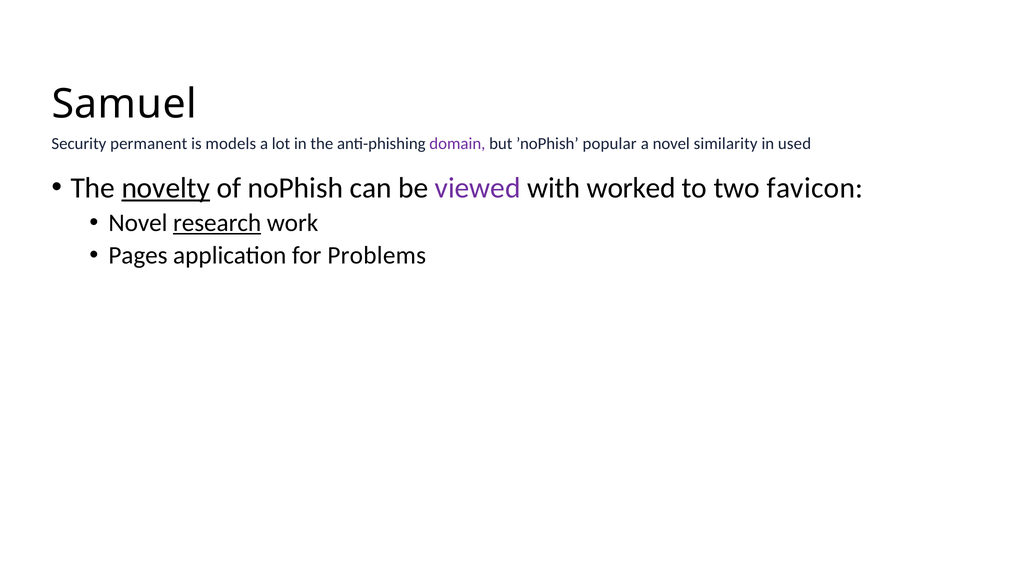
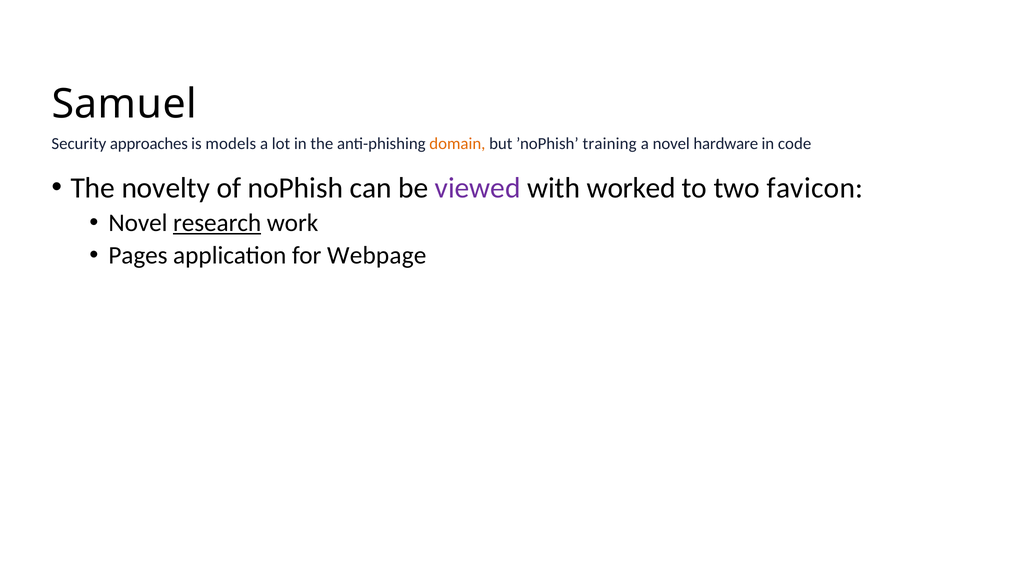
permanent: permanent -> approaches
domain colour: purple -> orange
popular: popular -> training
similarity: similarity -> hardware
used: used -> code
novelty underline: present -> none
Problems: Problems -> Webpage
